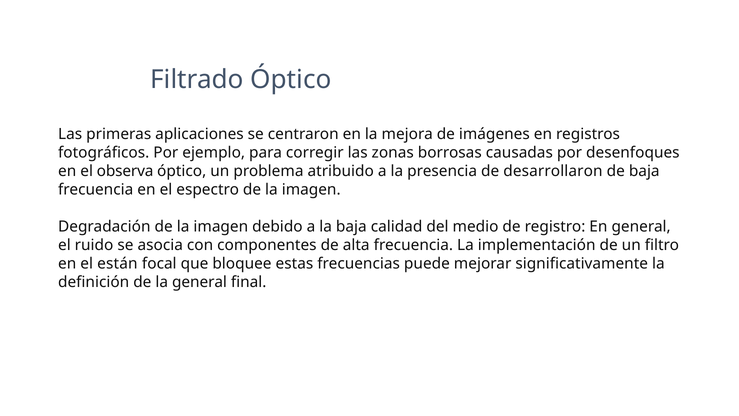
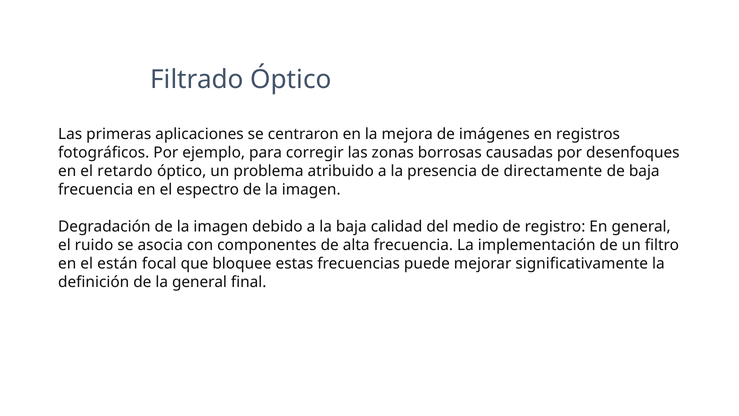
observa: observa -> retardo
desarrollaron: desarrollaron -> directamente
